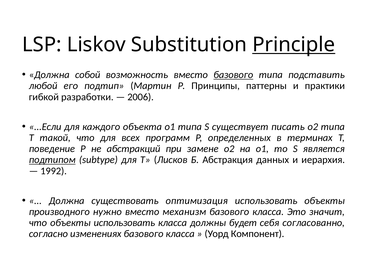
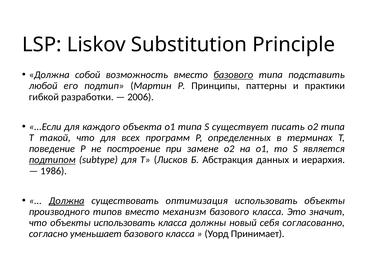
Principle underline: present -> none
абстракций: абстракций -> построение
1992: 1992 -> 1986
Должна at (67, 200) underline: none -> present
нужно: нужно -> типов
будет: будет -> новый
изменениях: изменениях -> уменьшает
Компонент: Компонент -> Принимает
